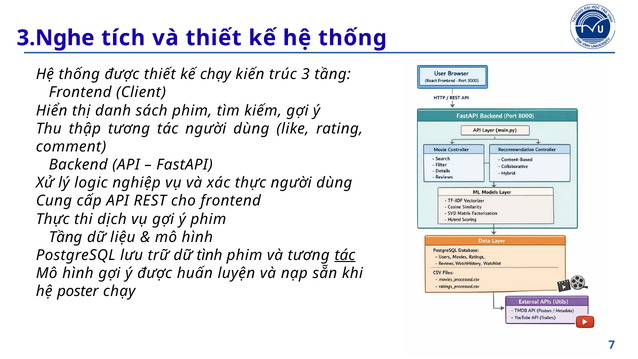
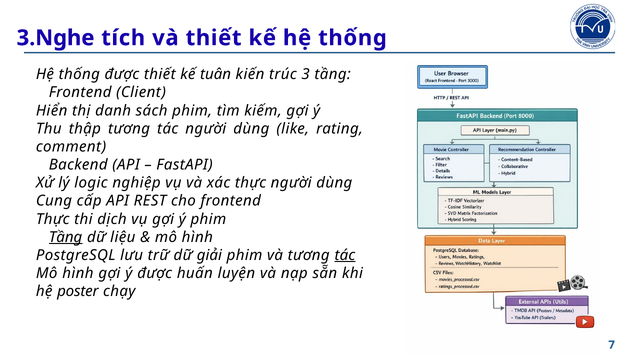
kế chạy: chạy -> tuân
Tầng at (66, 237) underline: none -> present
tình: tình -> giải
